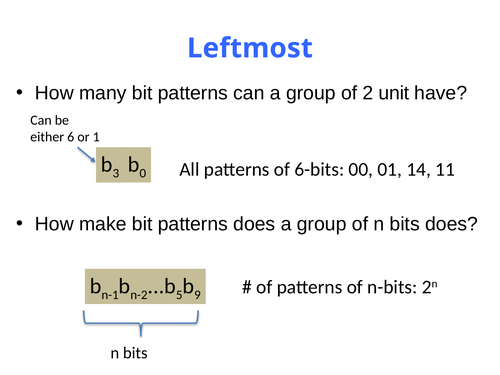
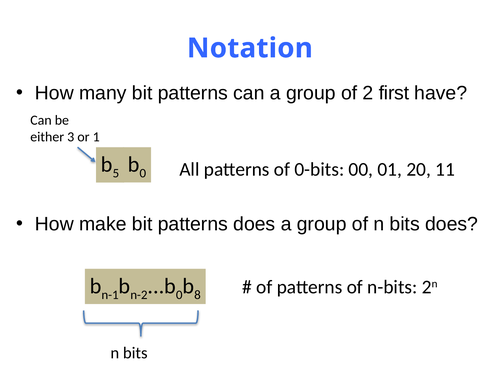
Leftmost: Leftmost -> Notation
unit: unit -> first
6: 6 -> 3
3: 3 -> 5
6-bits: 6-bits -> 0-bits
14: 14 -> 20
5 at (179, 295): 5 -> 0
9: 9 -> 8
